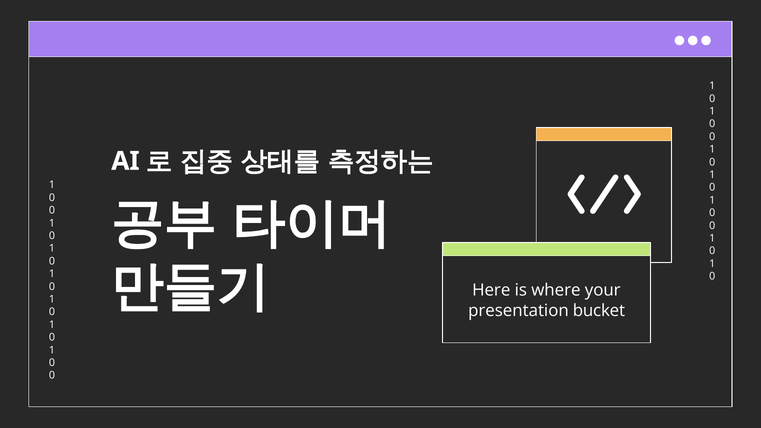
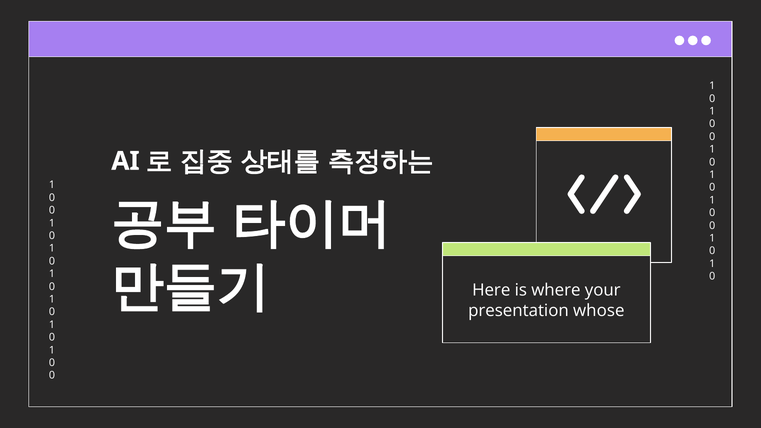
bucket: bucket -> whose
